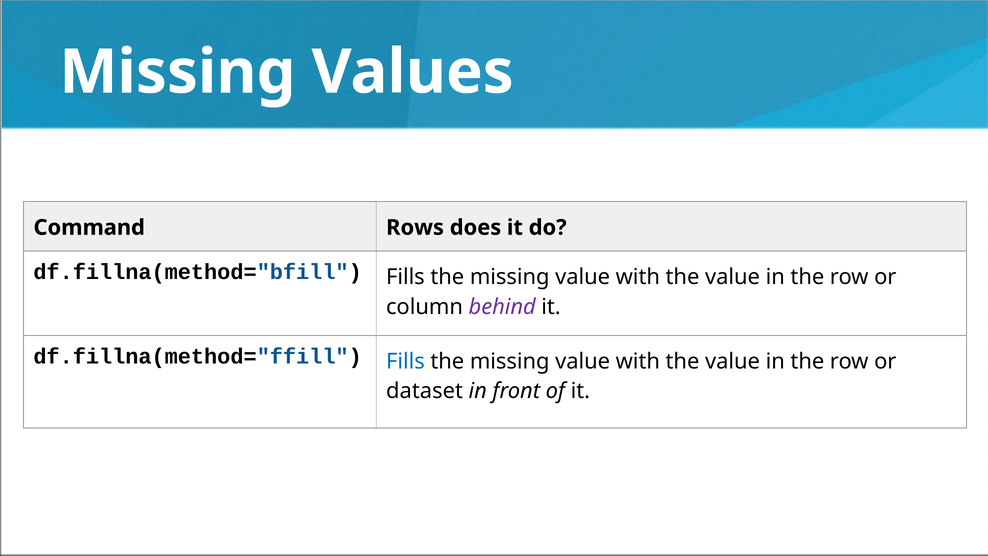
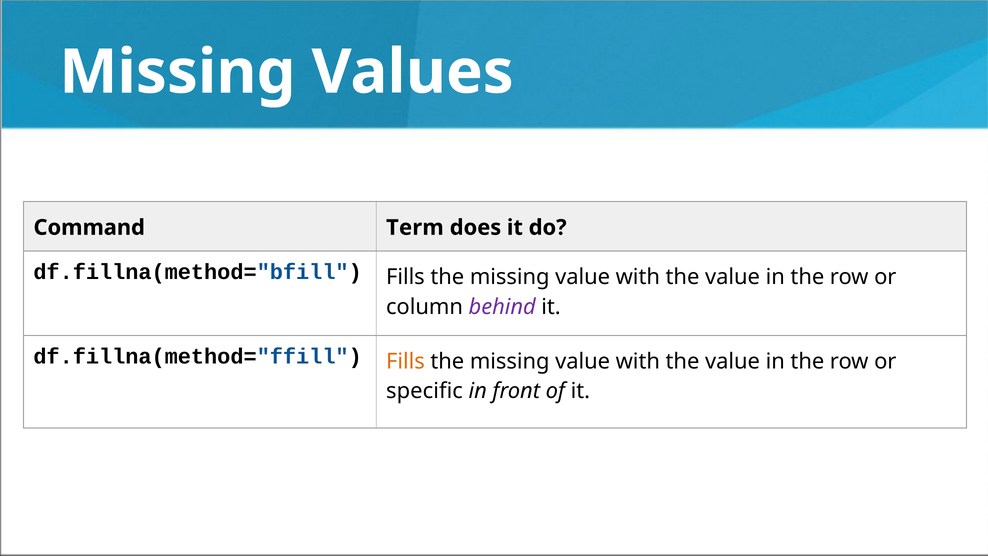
Rows: Rows -> Term
Fills at (405, 361) colour: blue -> orange
dataset: dataset -> specific
